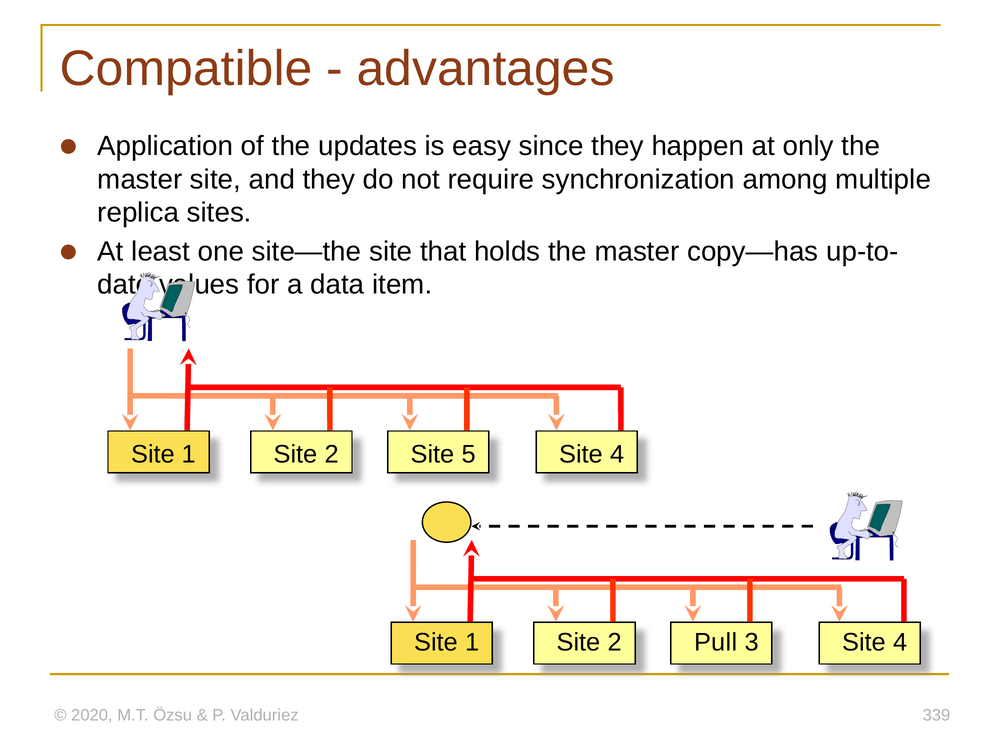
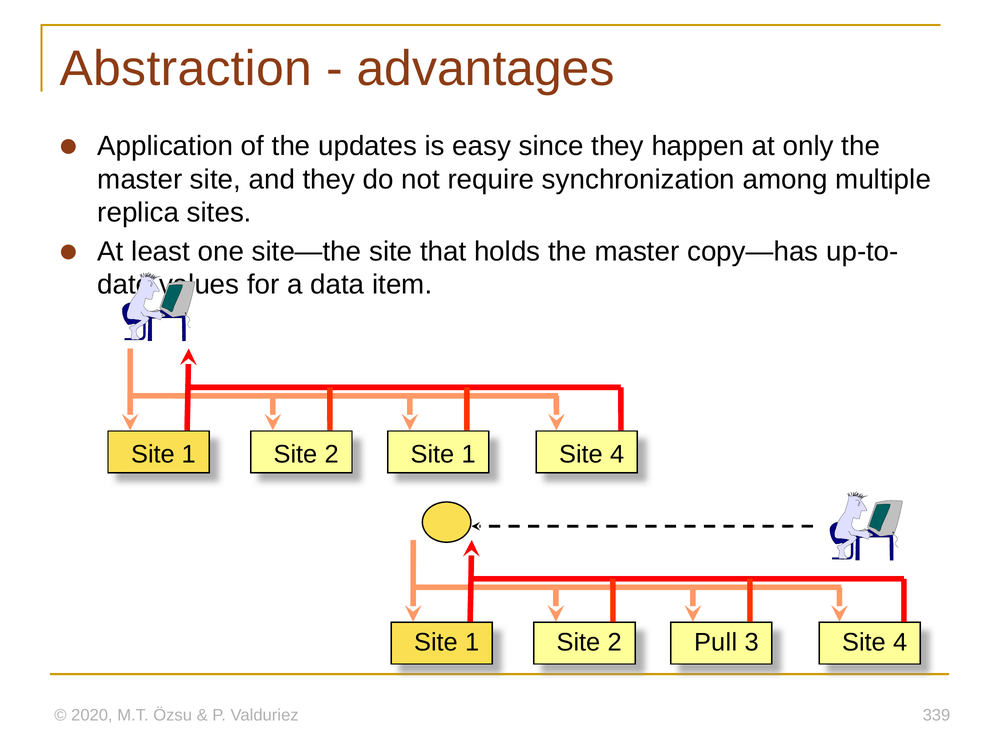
Compatible: Compatible -> Abstraction
2 Site 5: 5 -> 1
